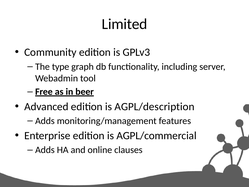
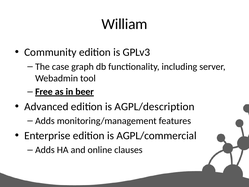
Limited: Limited -> William
type: type -> case
